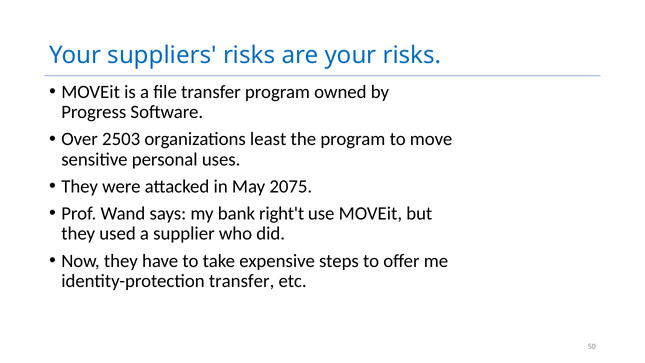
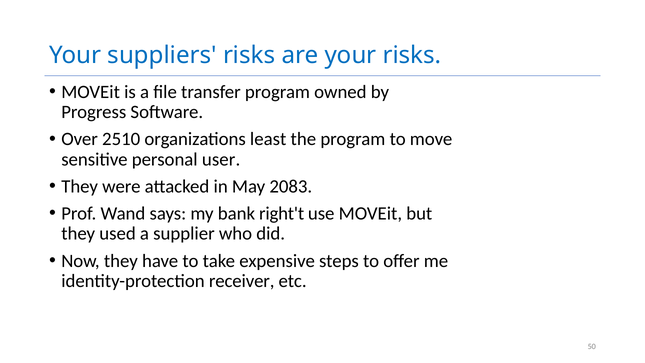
2503: 2503 -> 2510
uses: uses -> user
2075: 2075 -> 2083
identity-protection transfer: transfer -> receiver
